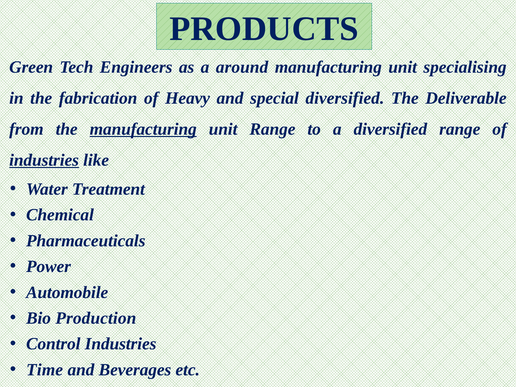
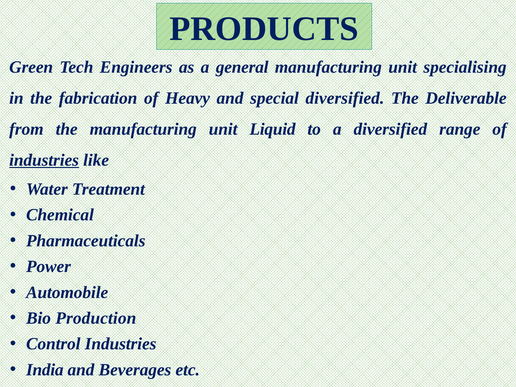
around: around -> general
manufacturing at (143, 129) underline: present -> none
unit Range: Range -> Liquid
Time: Time -> India
